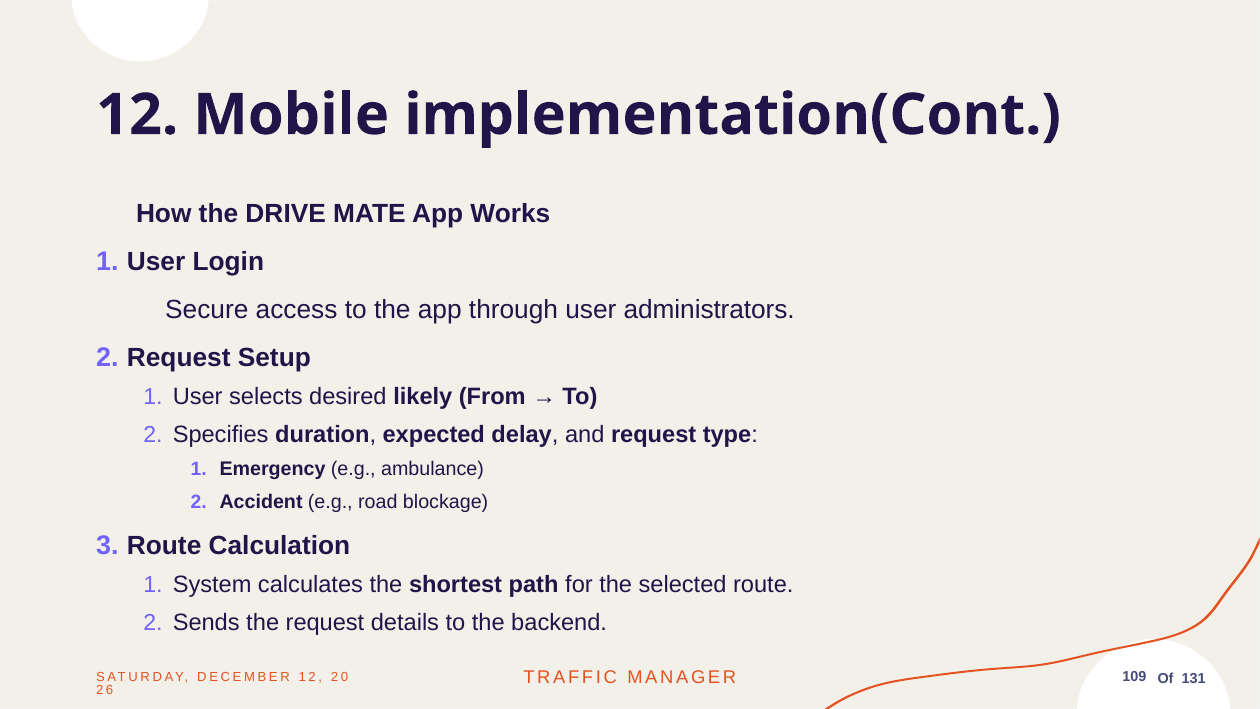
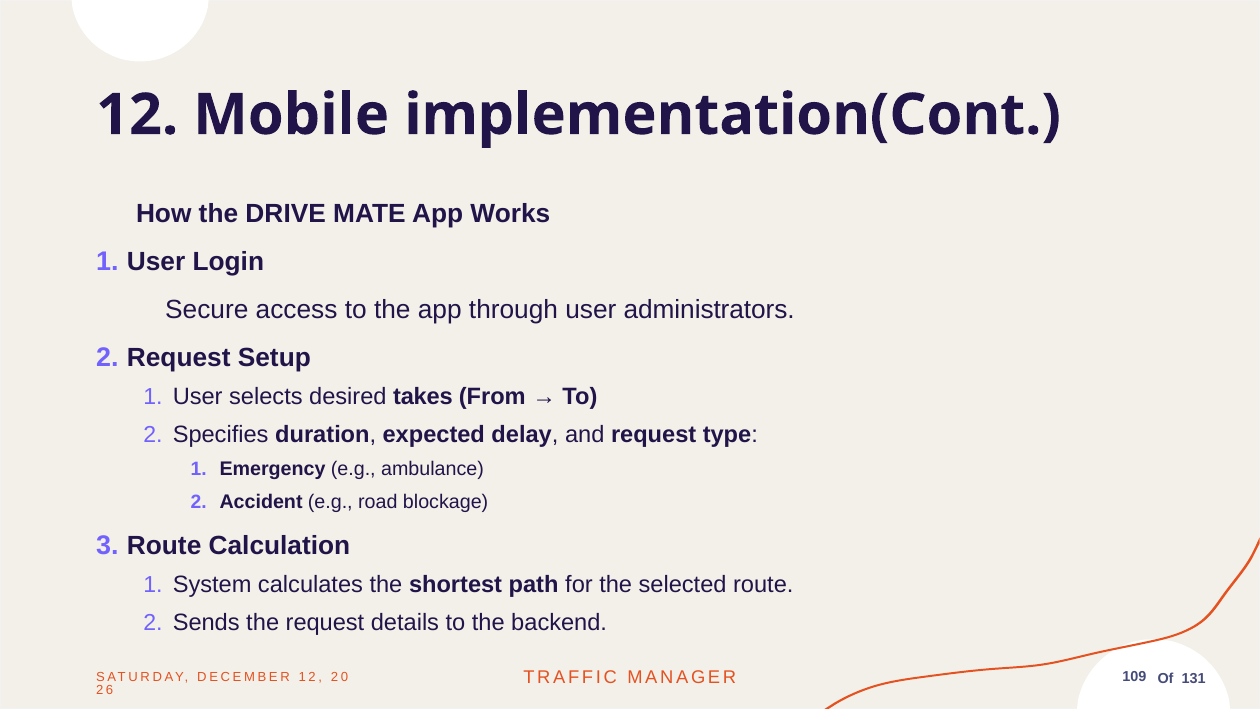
likely: likely -> takes
